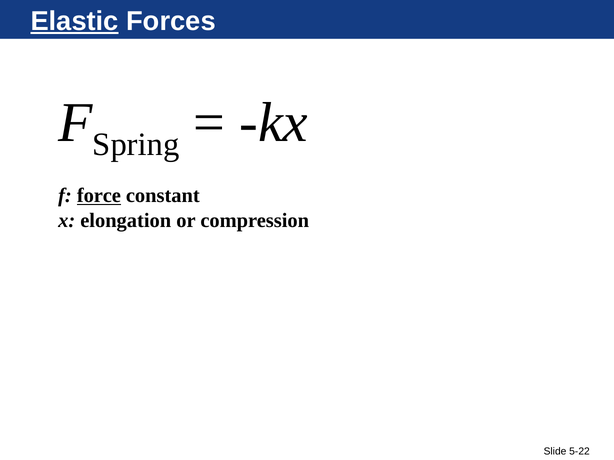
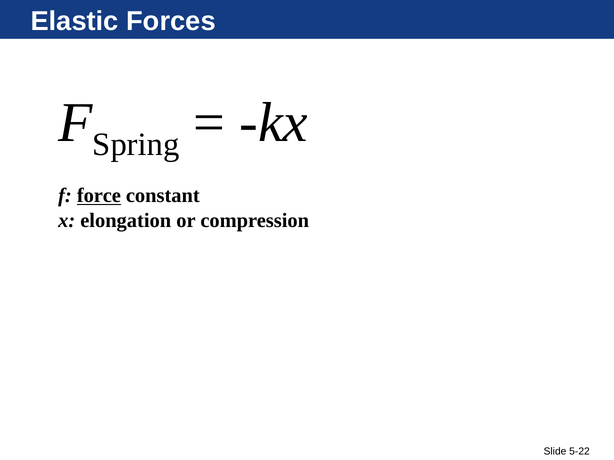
Elastic underline: present -> none
